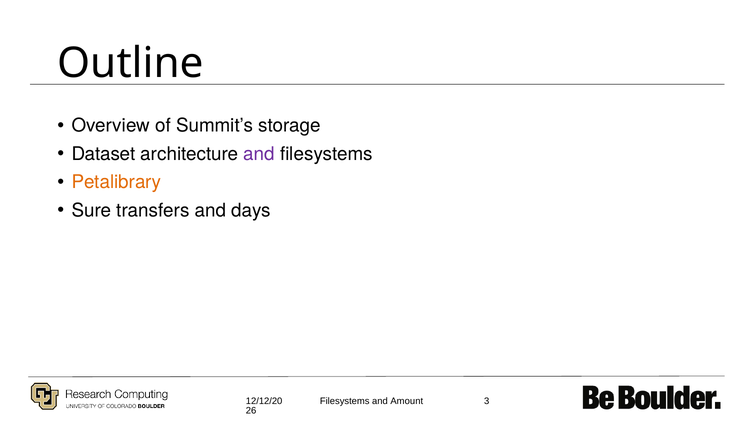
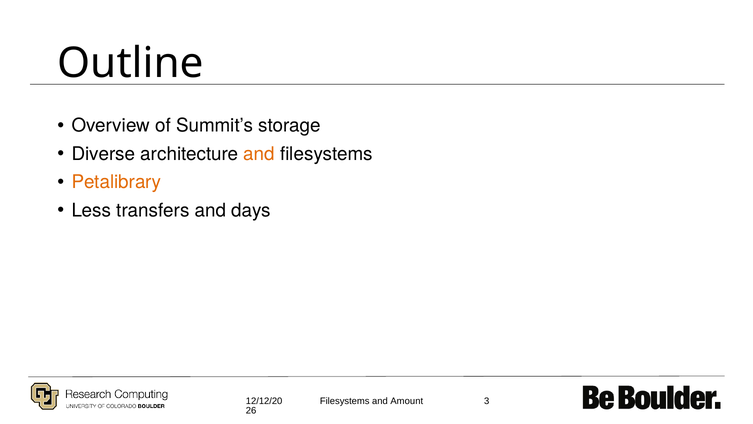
Dataset: Dataset -> Diverse
and at (259, 154) colour: purple -> orange
Sure: Sure -> Less
